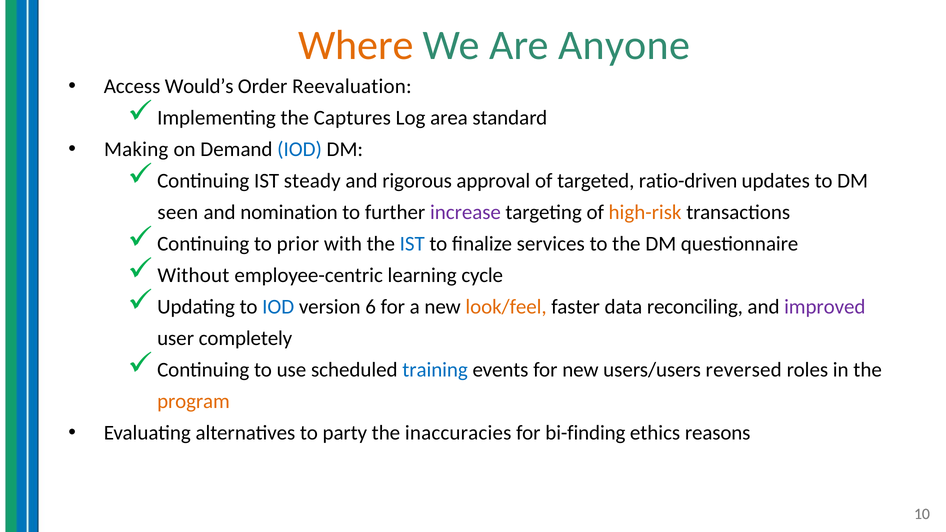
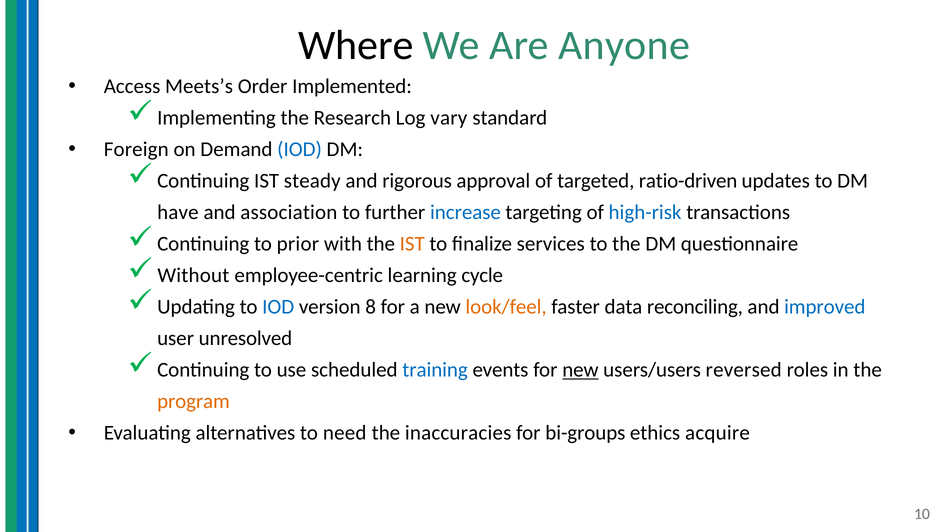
Where colour: orange -> black
Would’s: Would’s -> Meets’s
Reevaluation: Reevaluation -> Implemented
Captures: Captures -> Research
area: area -> vary
Making: Making -> Foreign
seen: seen -> have
nomination: nomination -> association
increase colour: purple -> blue
high-risk colour: orange -> blue
IST at (412, 244) colour: blue -> orange
6: 6 -> 8
improved colour: purple -> blue
completely: completely -> unresolved
new at (580, 370) underline: none -> present
party: party -> need
bi-finding: bi-finding -> bi-groups
reasons: reasons -> acquire
